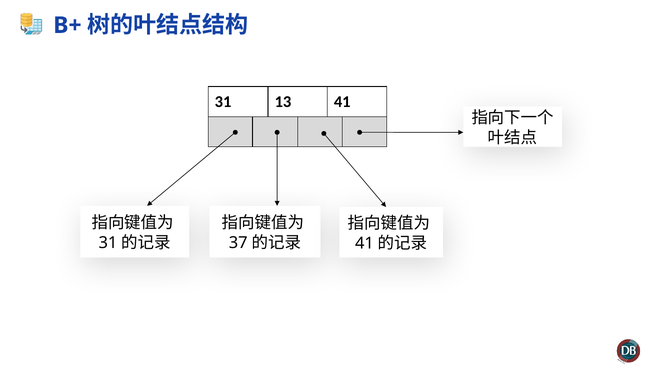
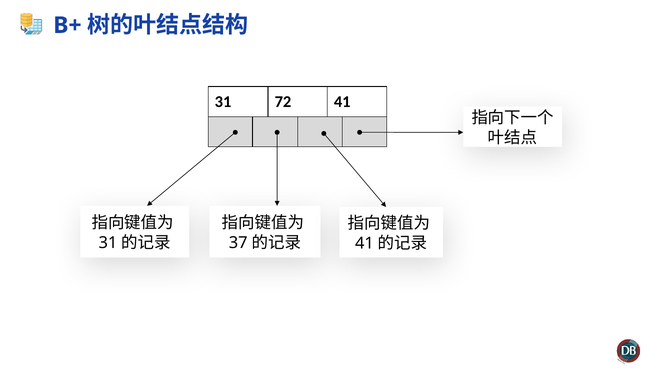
13: 13 -> 72
